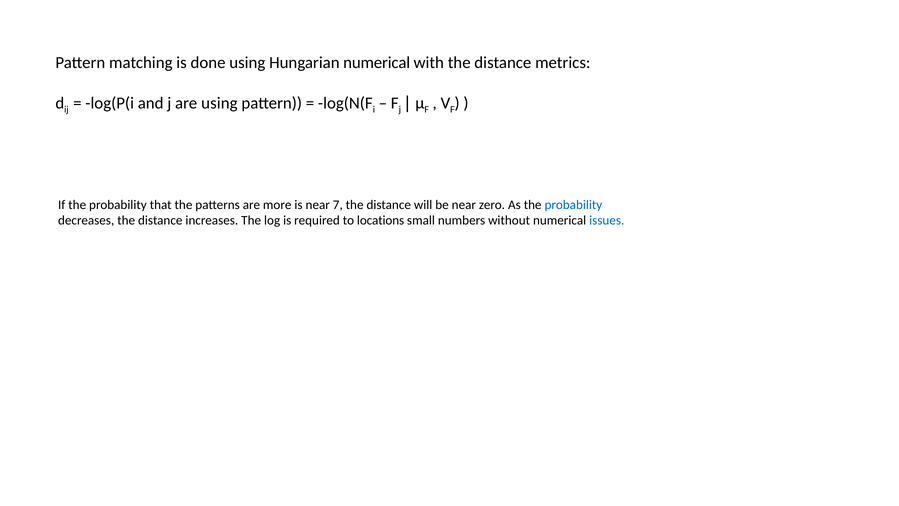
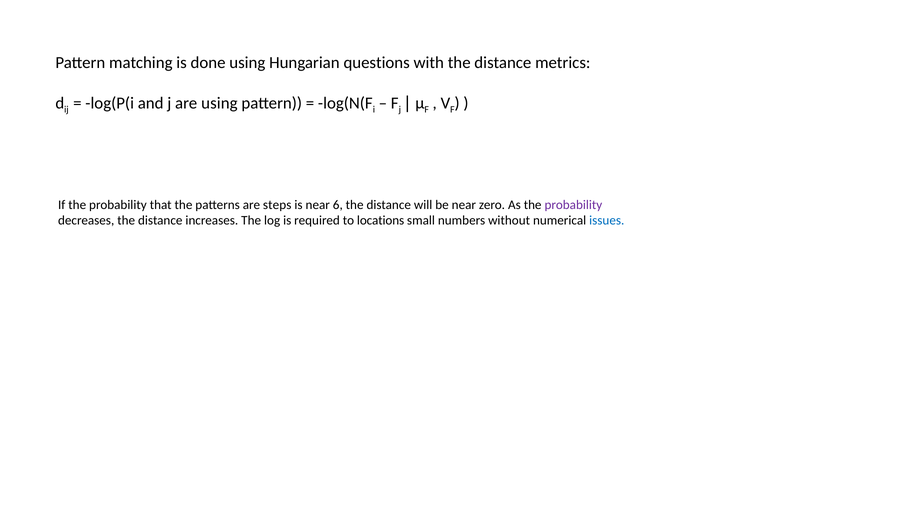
Hungarian numerical: numerical -> questions
more: more -> steps
7: 7 -> 6
probability at (573, 205) colour: blue -> purple
